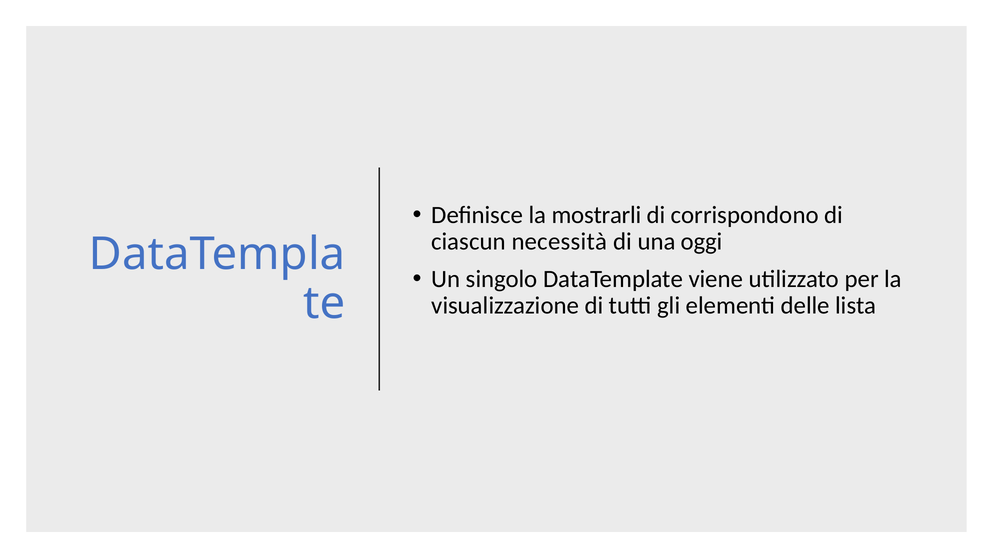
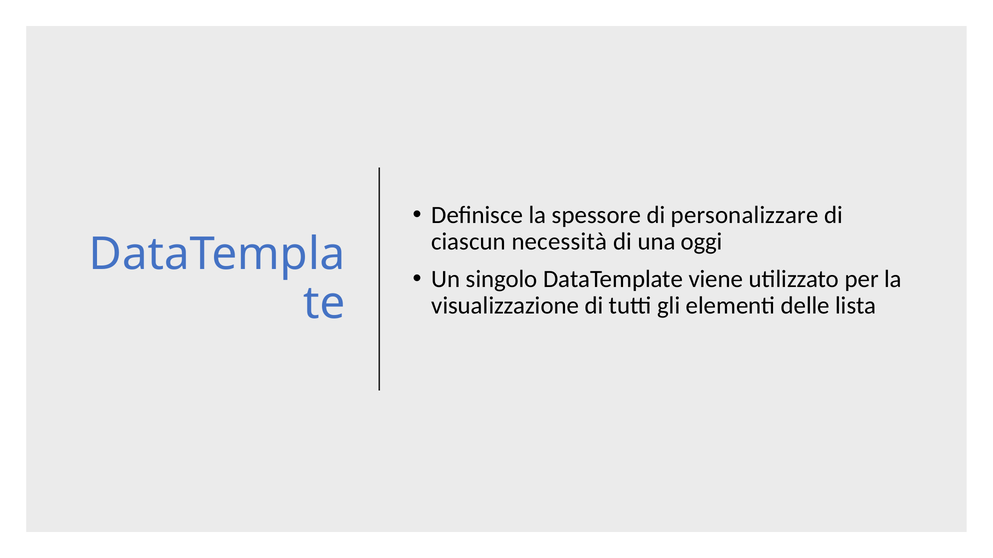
mostrarli: mostrarli -> spessore
corrispondono: corrispondono -> personalizzare
